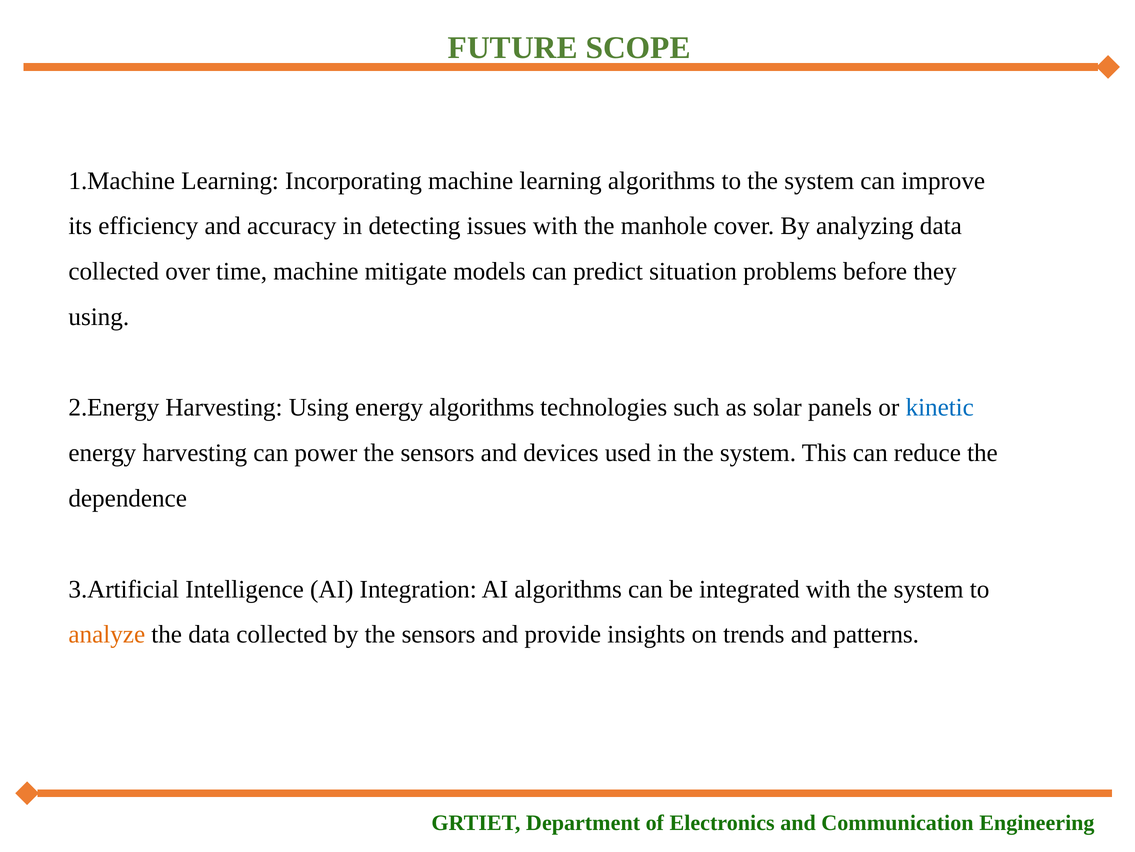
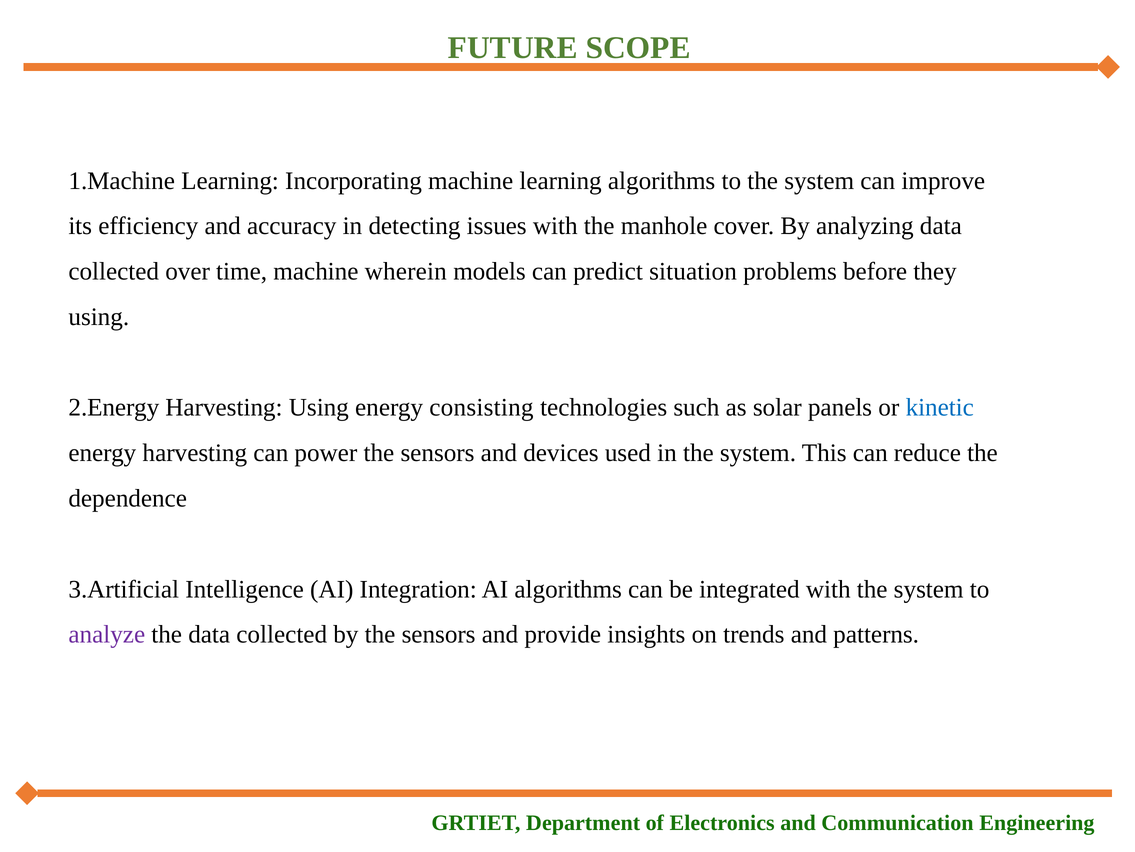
mitigate: mitigate -> wherein
energy algorithms: algorithms -> consisting
analyze colour: orange -> purple
